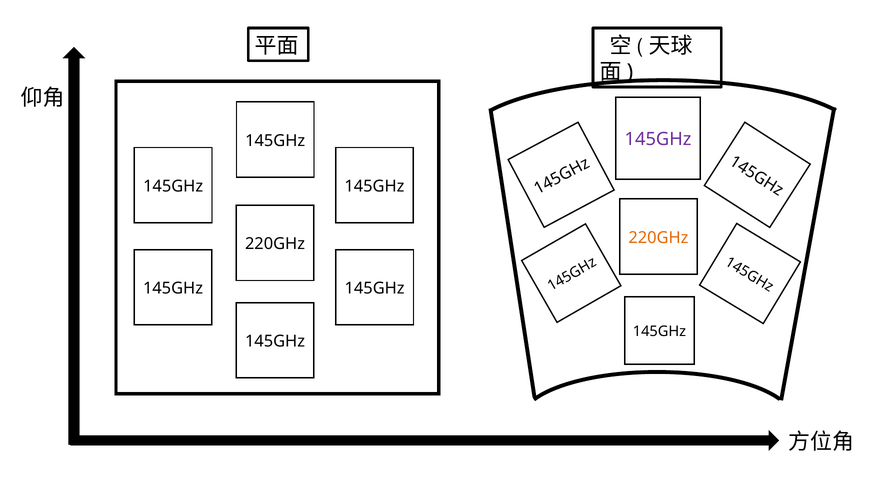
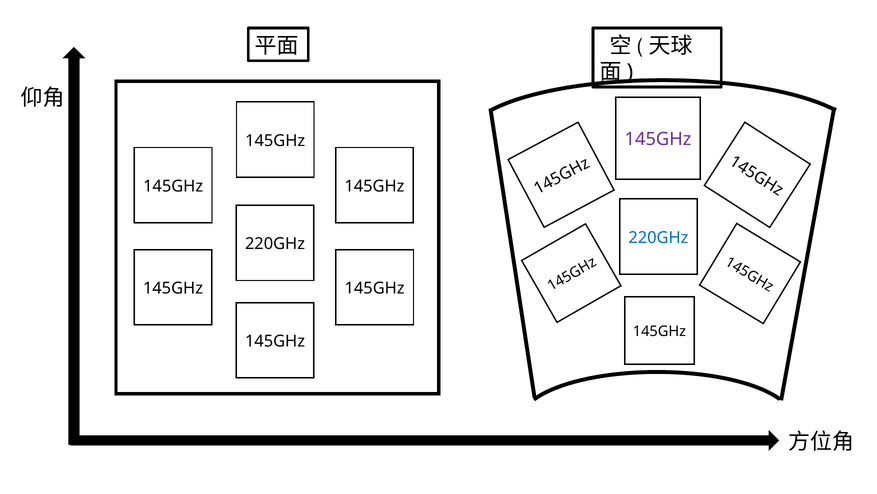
220GHz at (658, 237) colour: orange -> blue
